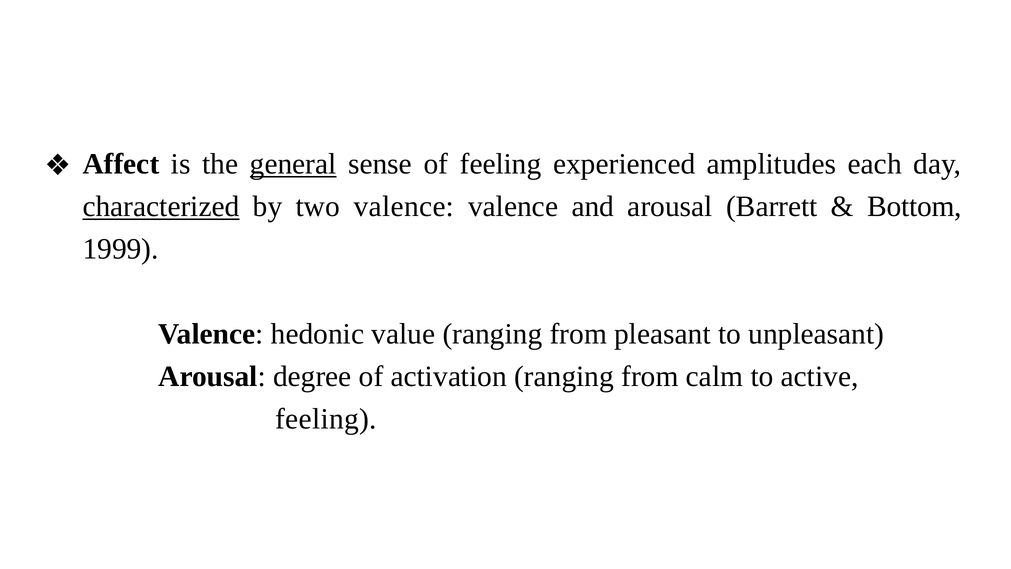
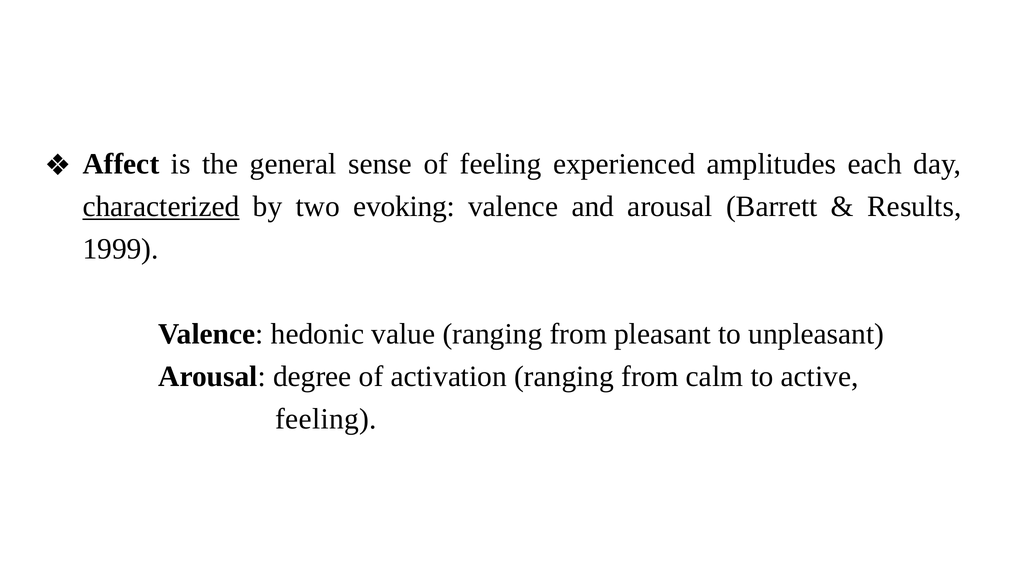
general underline: present -> none
two valence: valence -> evoking
Bottom: Bottom -> Results
